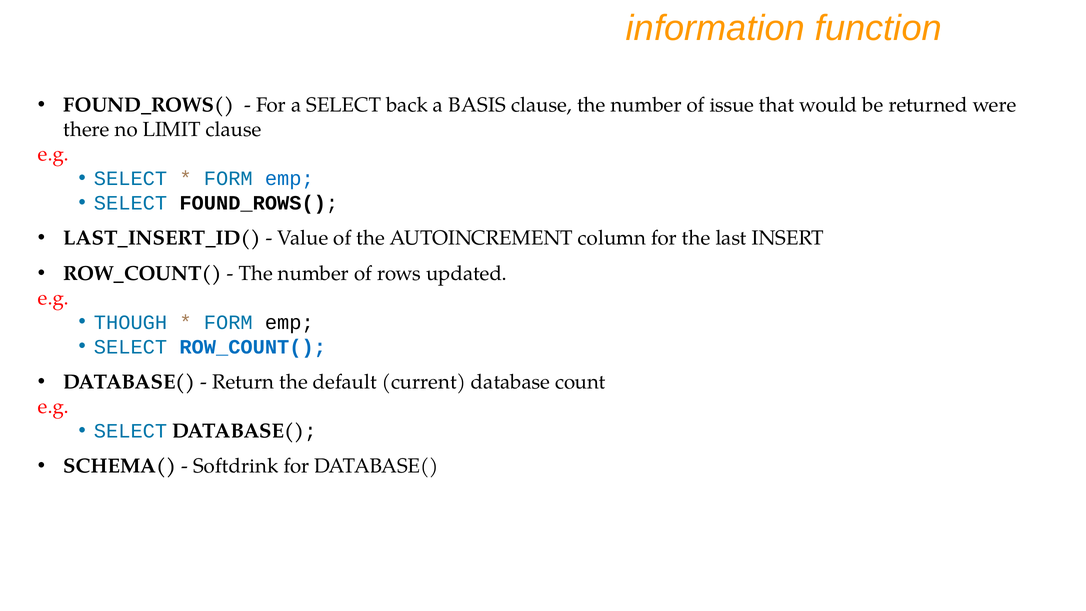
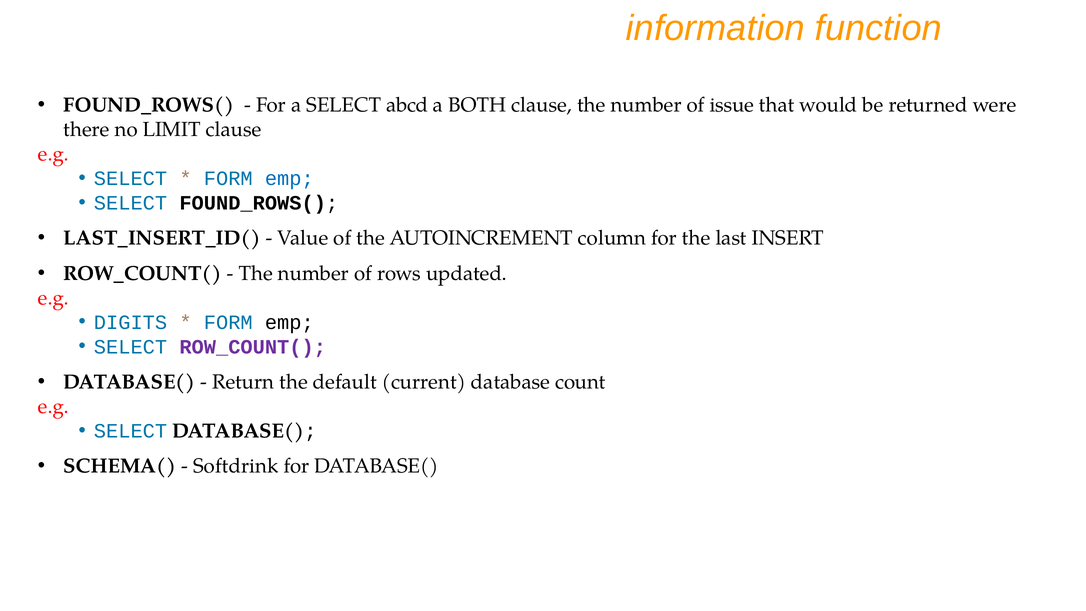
back: back -> abcd
BASIS: BASIS -> BOTH
THOUGH: THOUGH -> DIGITS
ROW_COUNT( at (253, 347) colour: blue -> purple
